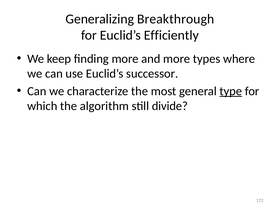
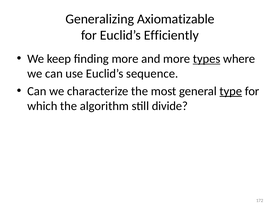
Breakthrough: Breakthrough -> Axiomatizable
types underline: none -> present
successor: successor -> sequence
